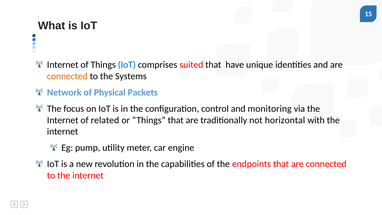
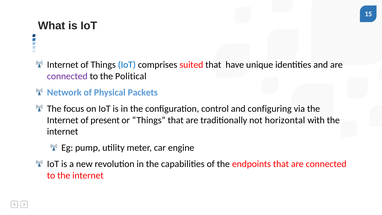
connected at (67, 76) colour: orange -> purple
Systems: Systems -> Political
monitoring: monitoring -> configuring
related: related -> present
